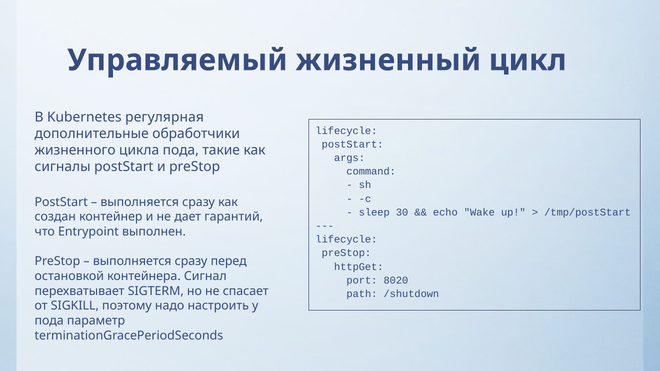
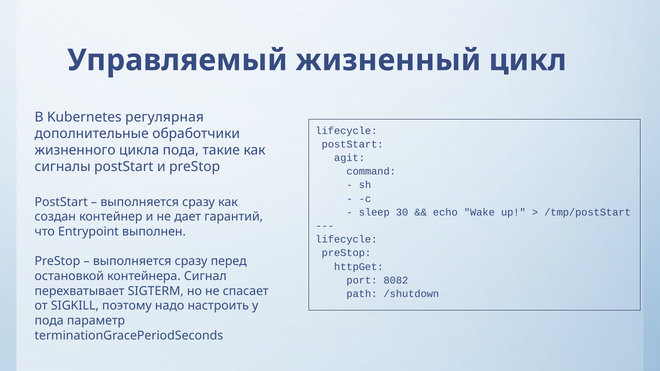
args: args -> agit
8020: 8020 -> 8082
